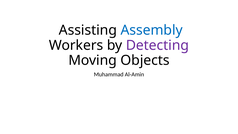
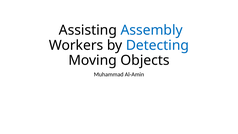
Detecting colour: purple -> blue
